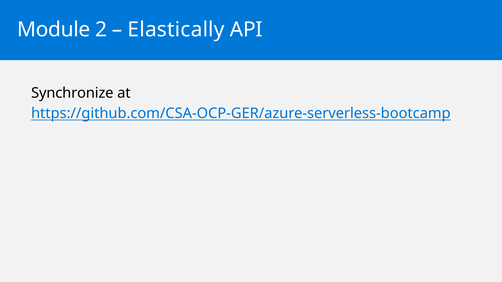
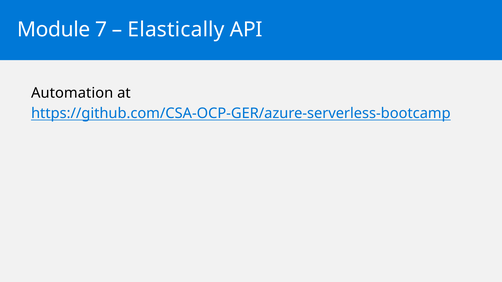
2: 2 -> 7
Synchronize: Synchronize -> Automation
